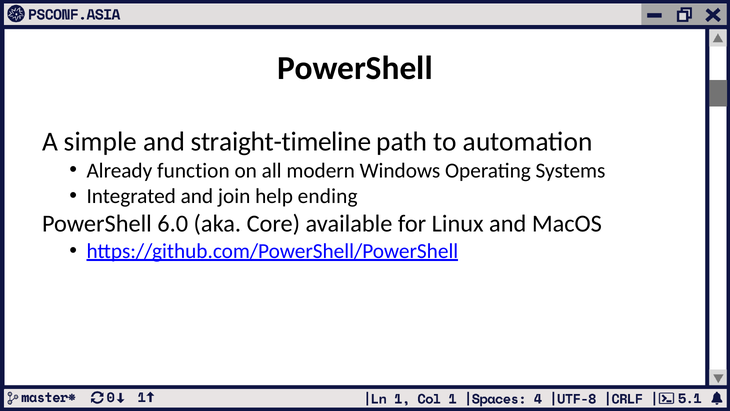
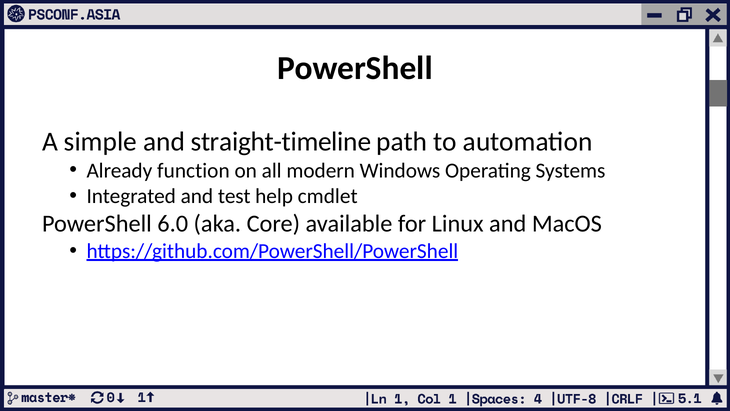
join: join -> test
ending: ending -> cmdlet
